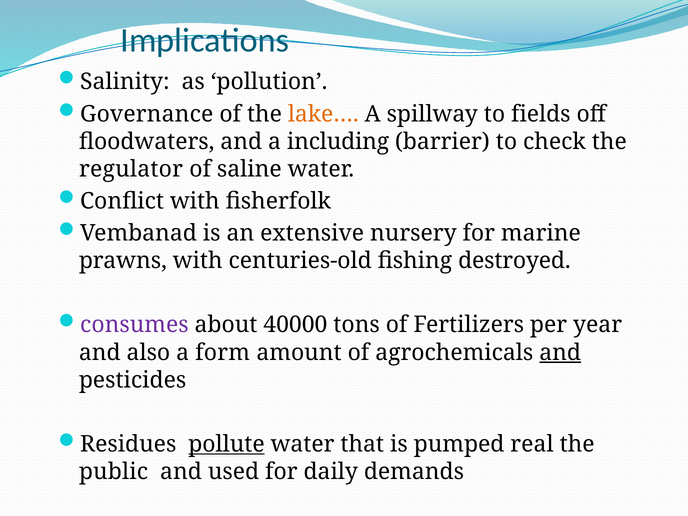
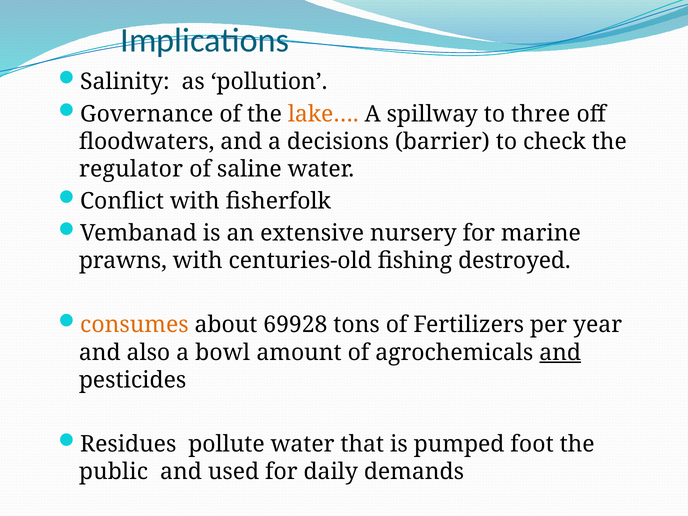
fields: fields -> three
including: including -> decisions
consumes colour: purple -> orange
40000: 40000 -> 69928
form: form -> bowl
pollute underline: present -> none
real: real -> foot
